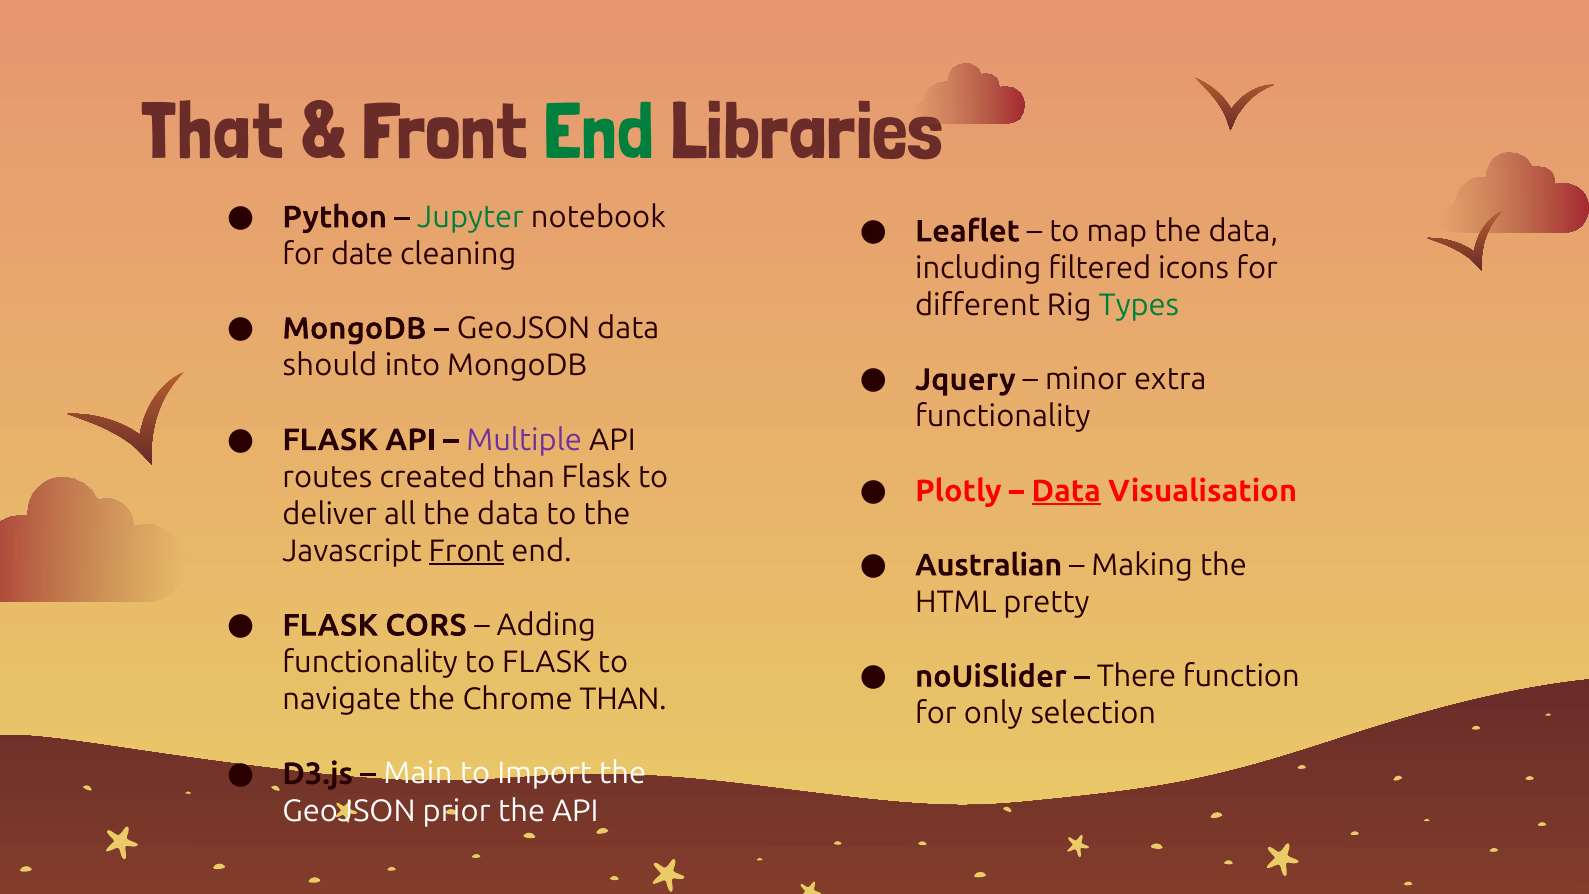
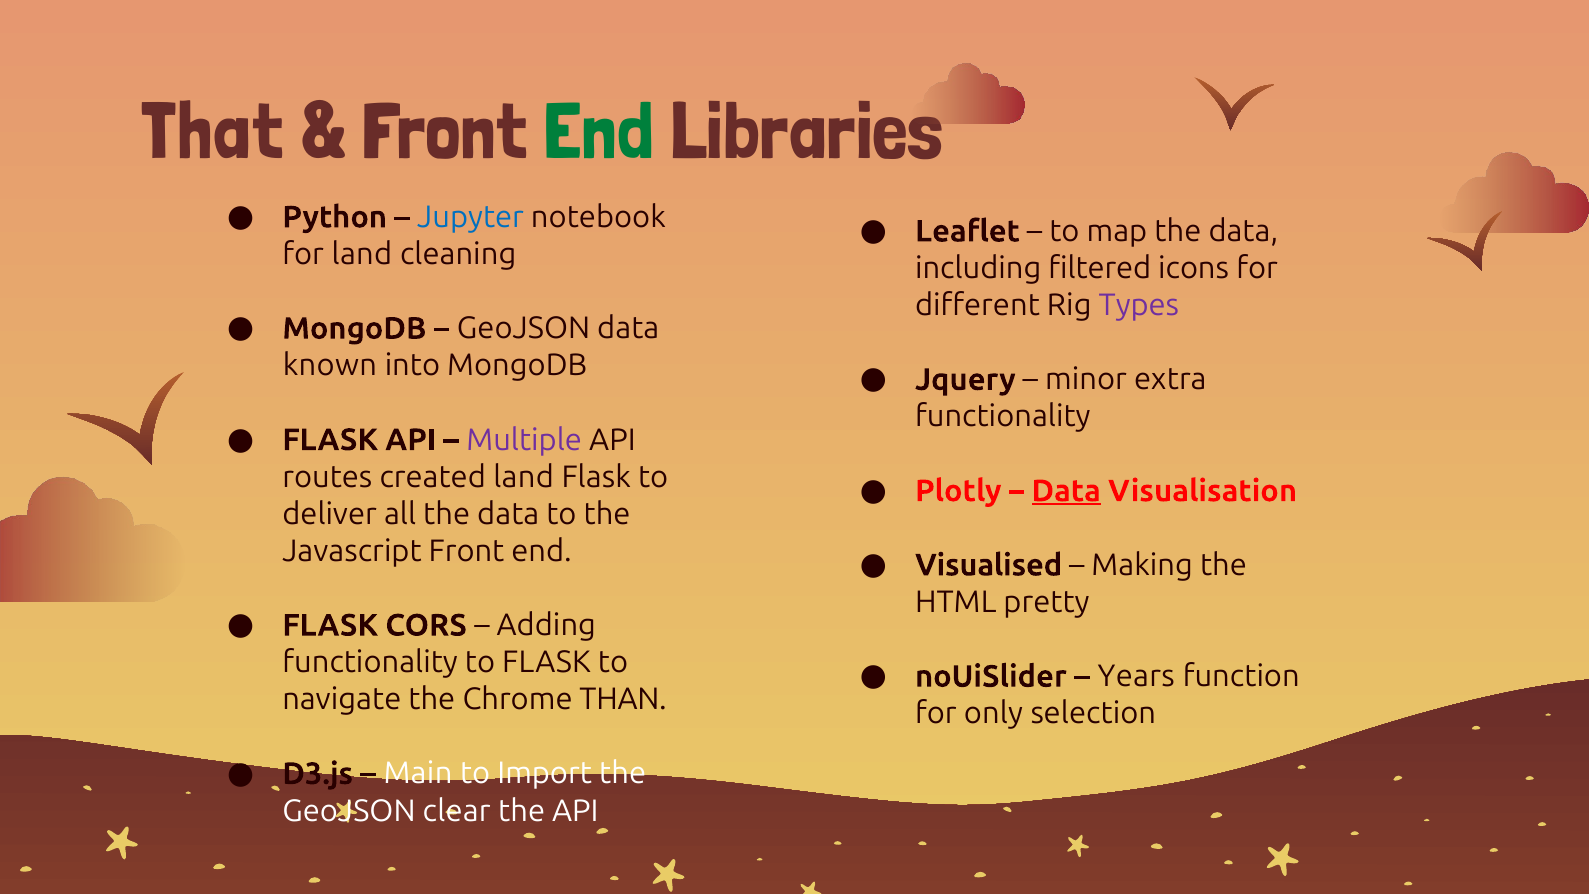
Jupyter colour: green -> blue
for date: date -> land
Types colour: green -> purple
should: should -> known
created than: than -> land
Front at (466, 551) underline: present -> none
Australian: Australian -> Visualised
There: There -> Years
prior: prior -> clear
